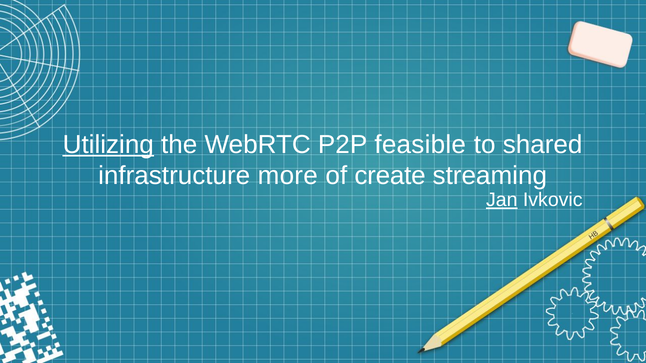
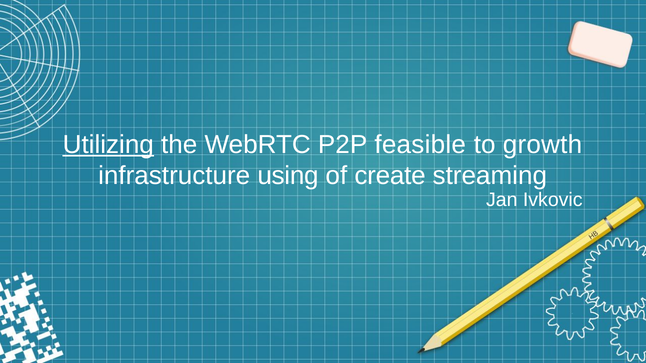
shared: shared -> growth
more: more -> using
Jan underline: present -> none
